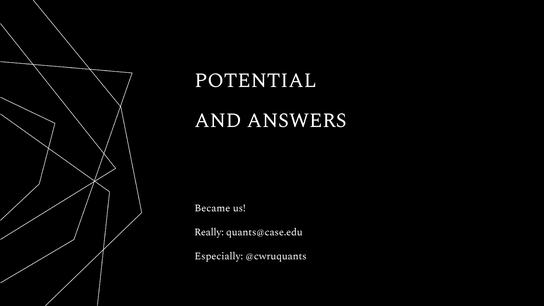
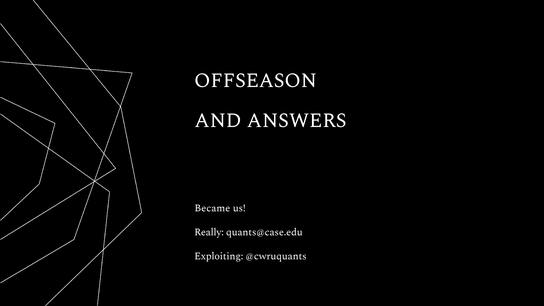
POTENTIAL: POTENTIAL -> OFFSEASON
Especially: Especially -> Exploiting
